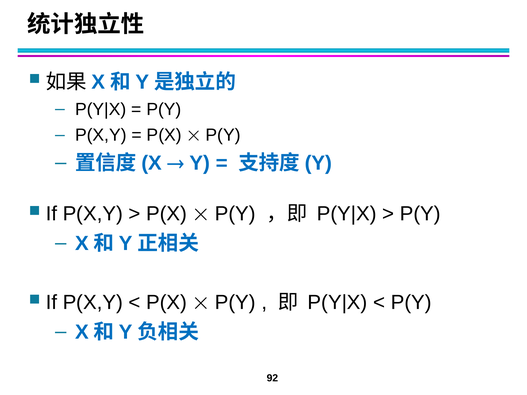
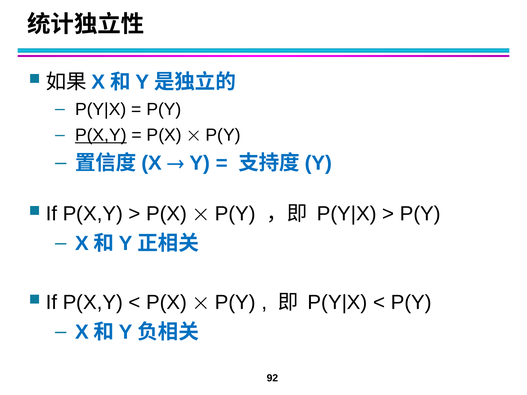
P(X,Y at (101, 135) underline: none -> present
